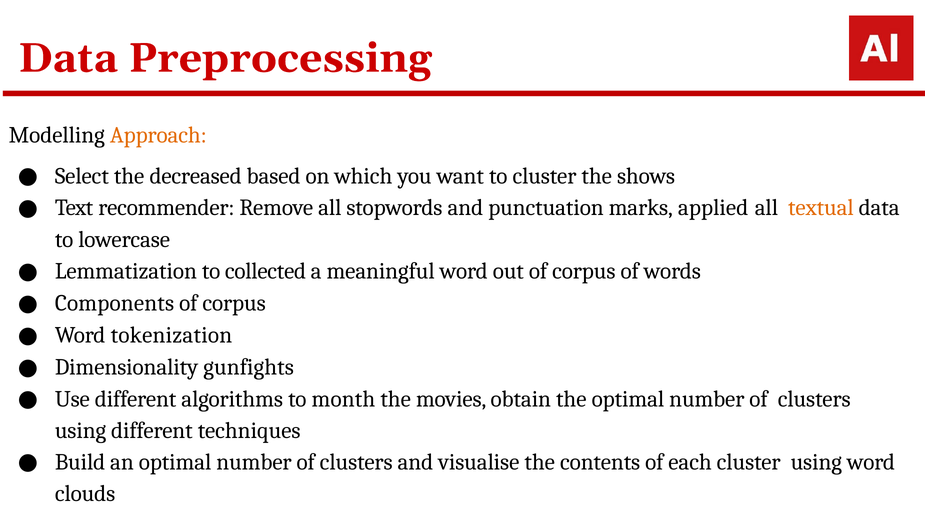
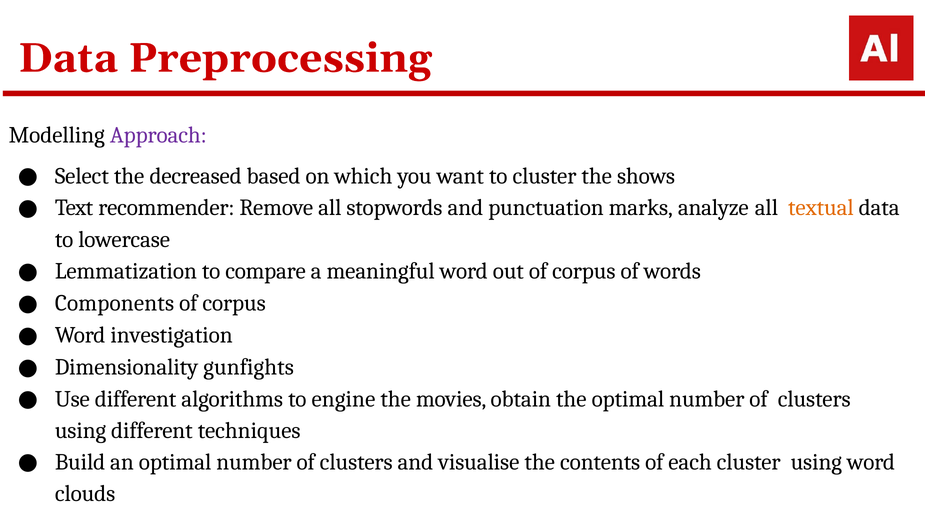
Approach colour: orange -> purple
applied: applied -> analyze
collected: collected -> compare
tokenization: tokenization -> investigation
month: month -> engine
